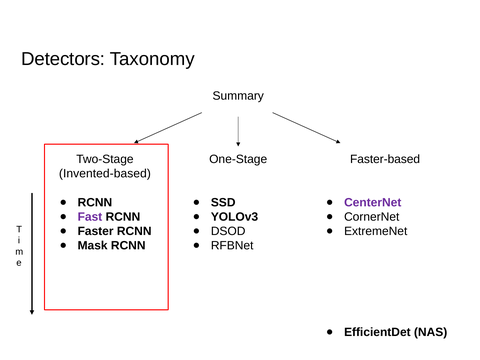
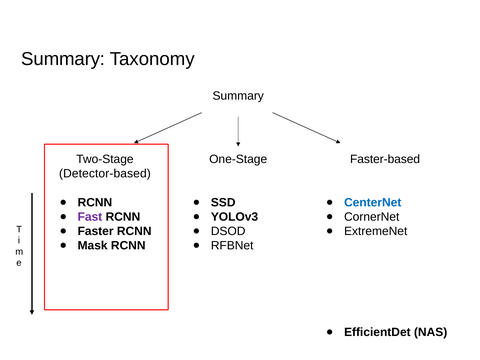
Detectors at (63, 59): Detectors -> Summary
Invented-based: Invented-based -> Detector-based
CenterNet colour: purple -> blue
